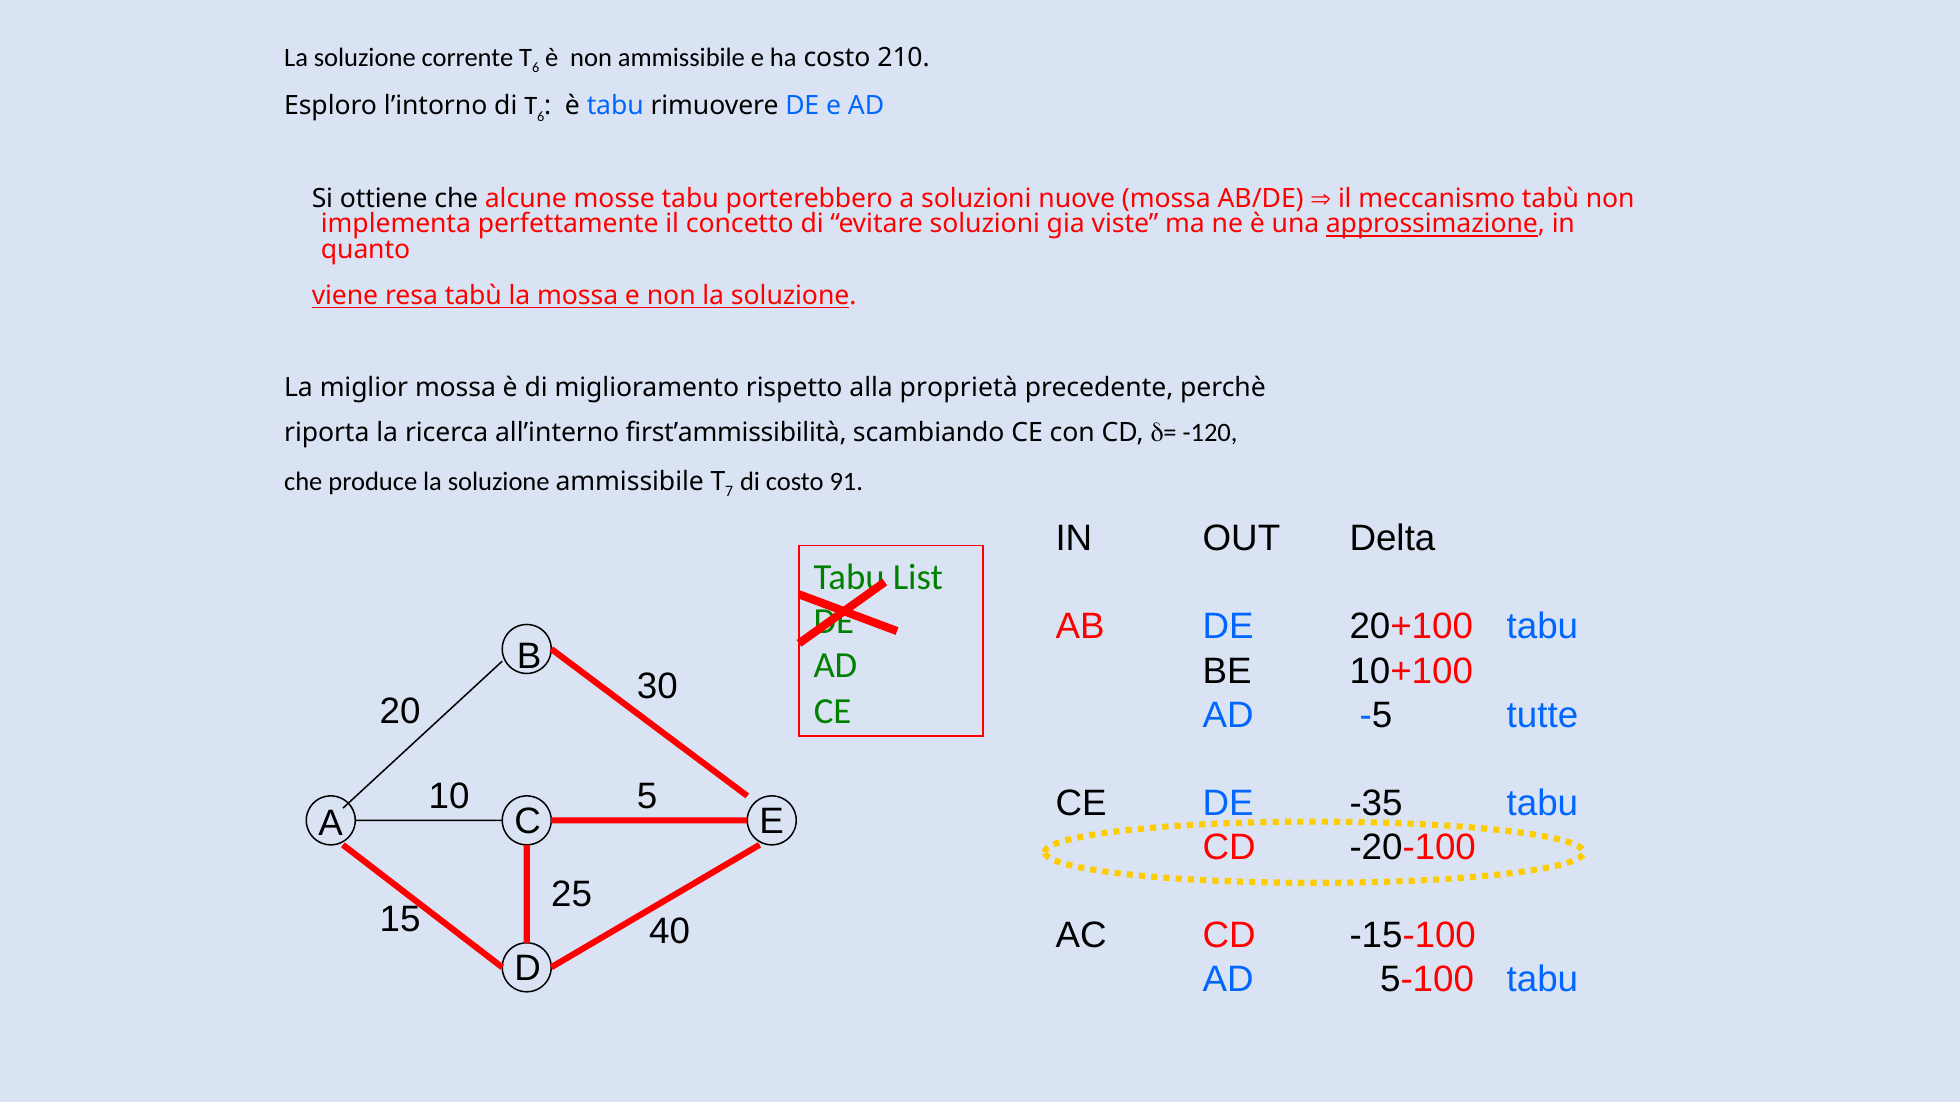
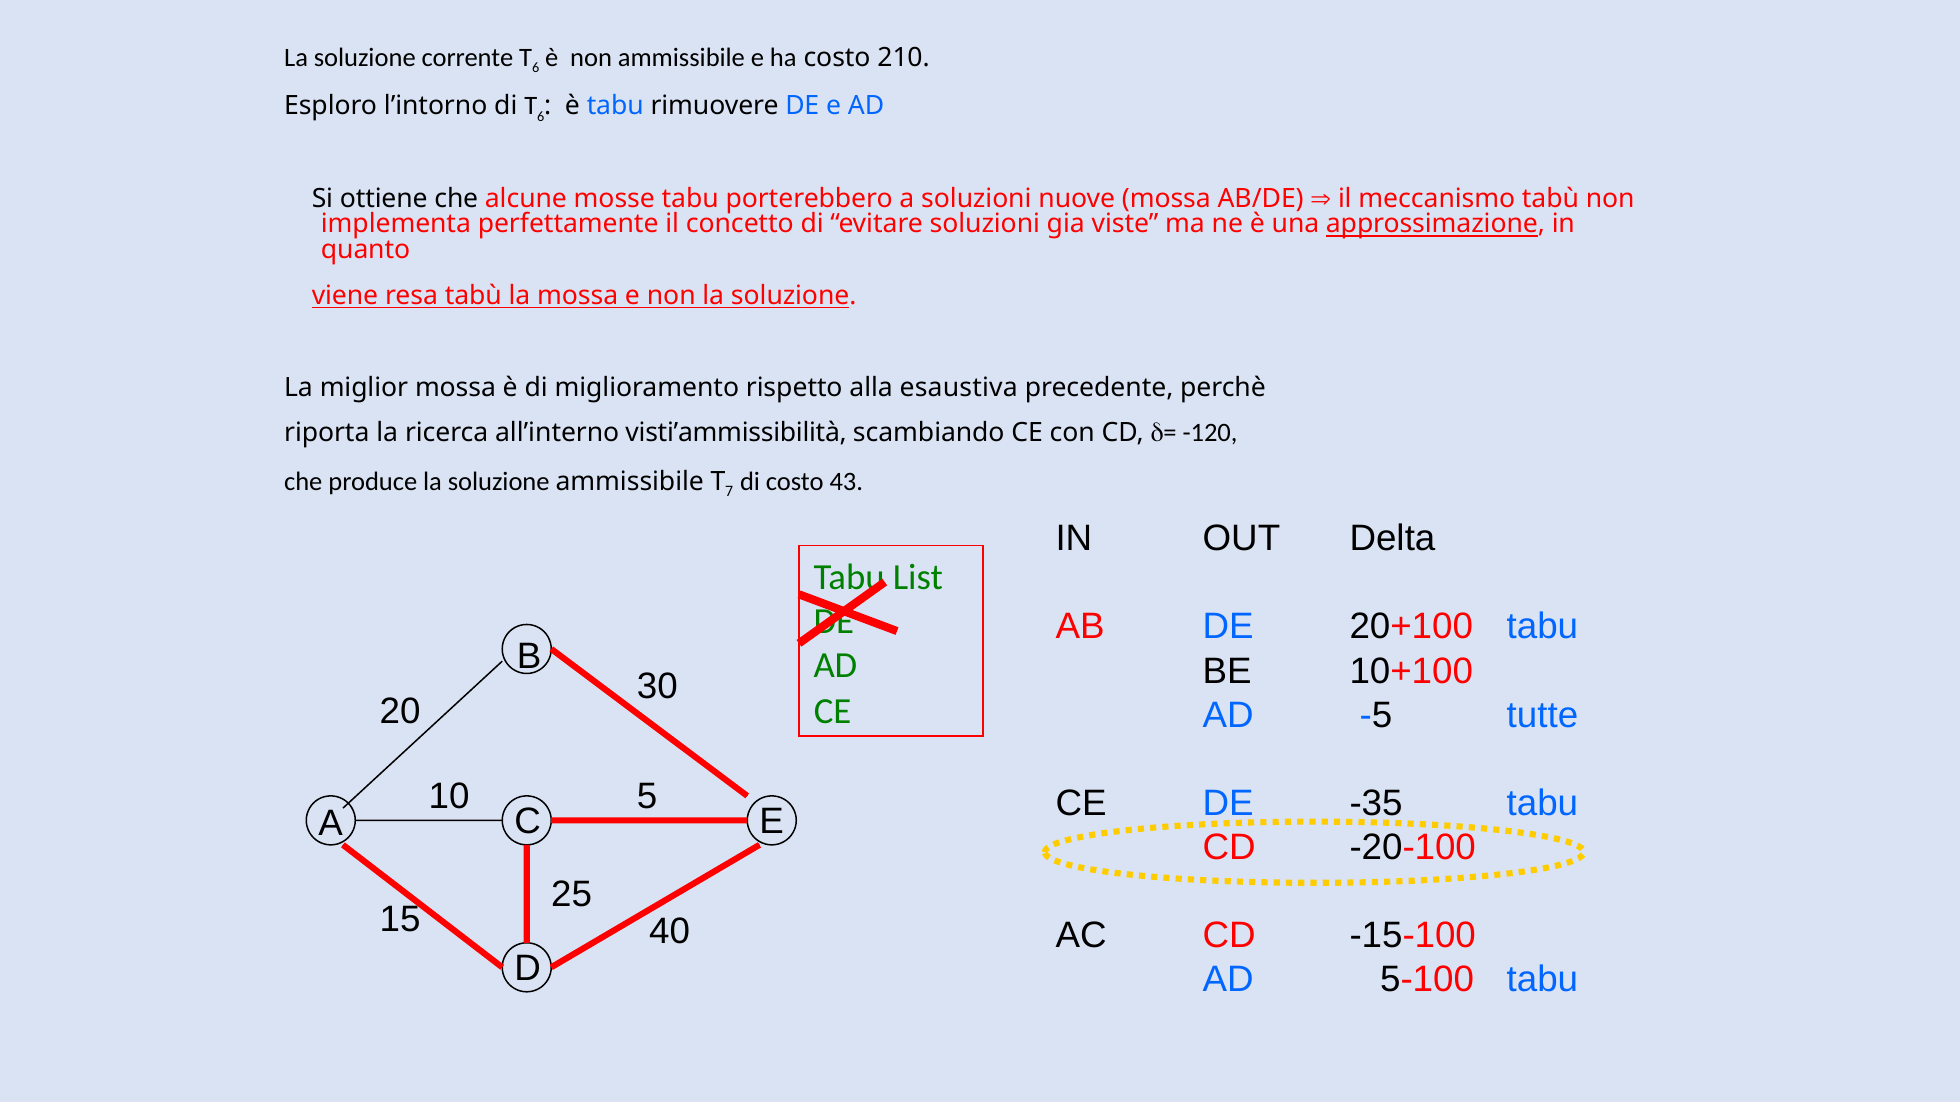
proprietà: proprietà -> esaustiva
first’ammissibilità: first’ammissibilità -> visti’ammissibilità
91: 91 -> 43
